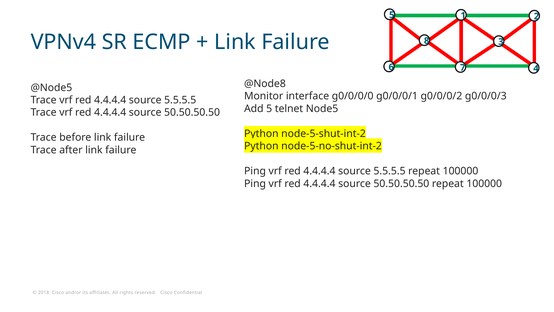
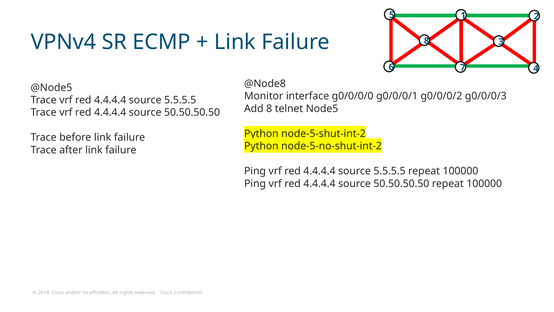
Add 5: 5 -> 8
